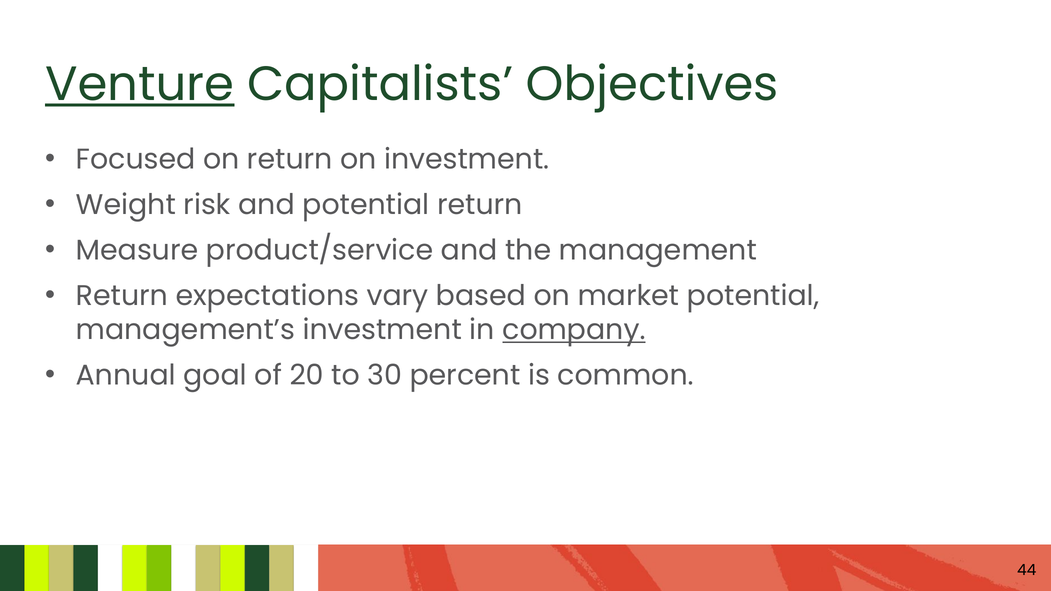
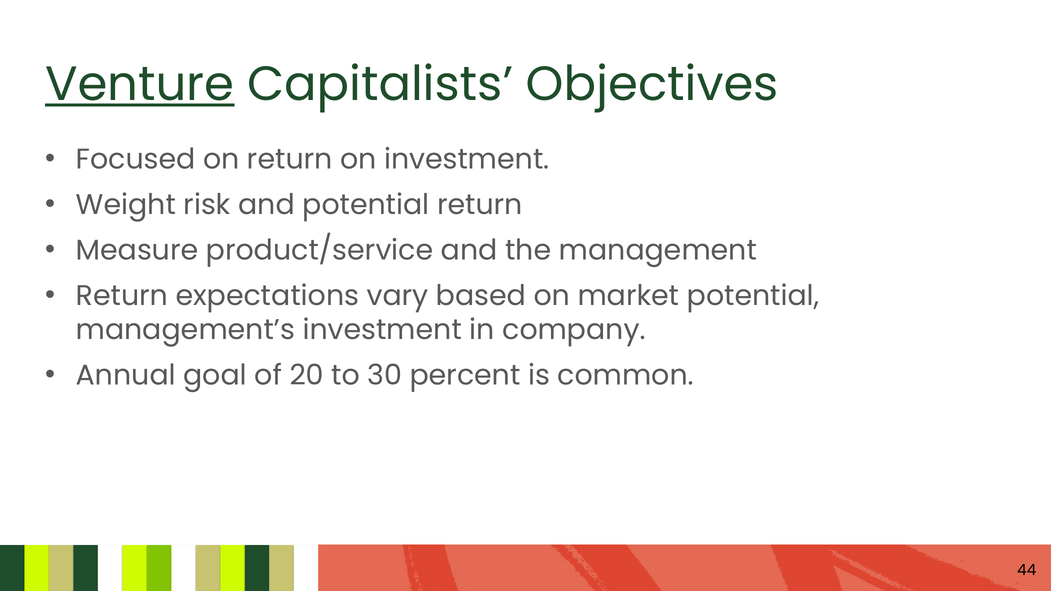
company underline: present -> none
